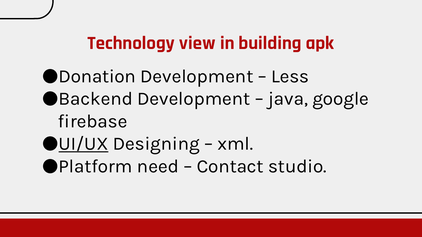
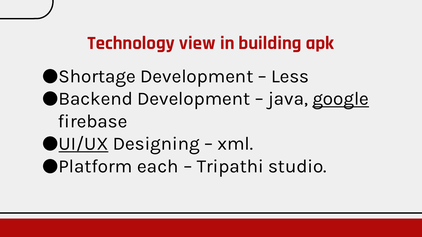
Donation: Donation -> Shortage
google underline: none -> present
need: need -> each
Contact: Contact -> Tripathi
